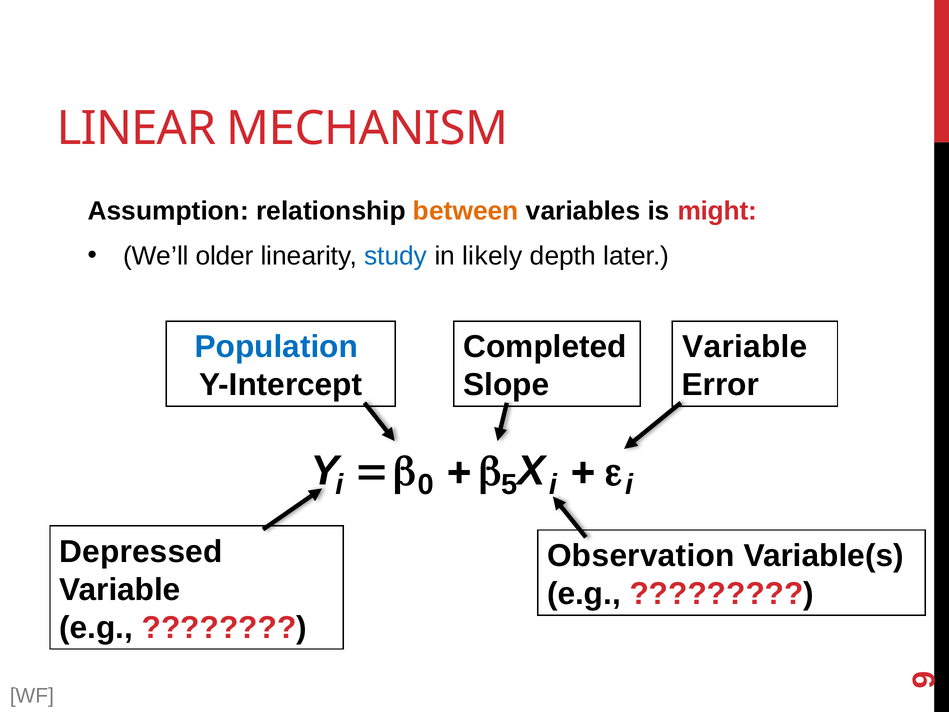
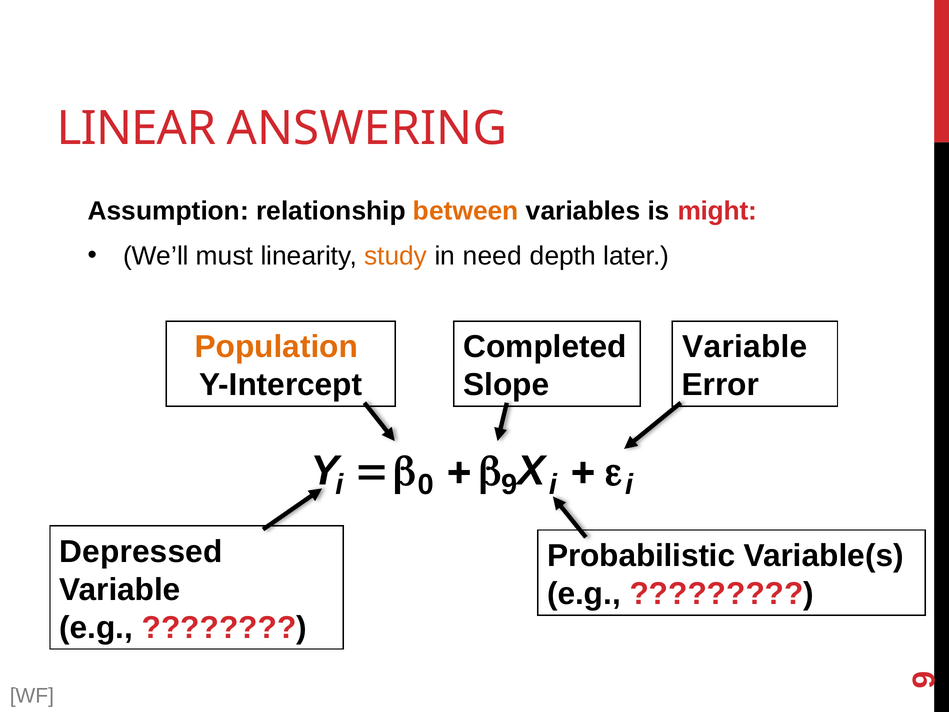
MECHANISM: MECHANISM -> ANSWERING
older: older -> must
study colour: blue -> orange
likely: likely -> need
Population colour: blue -> orange
0 5: 5 -> 9
Observation: Observation -> Probabilistic
